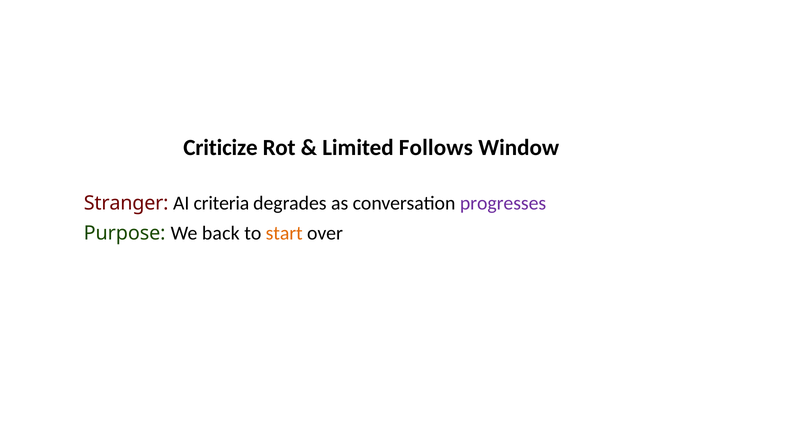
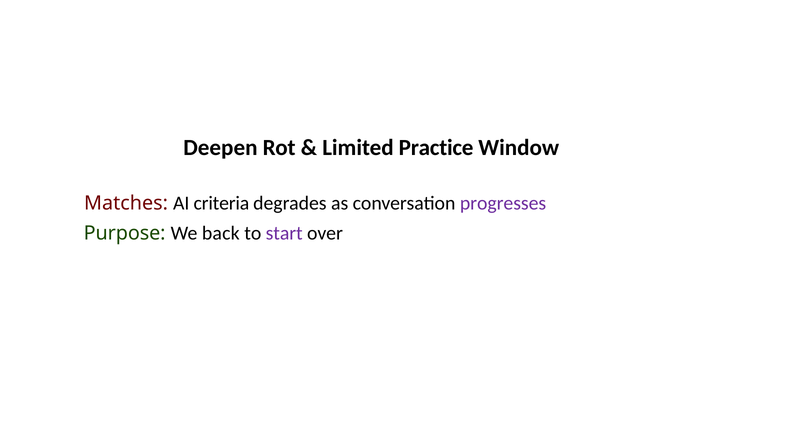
Criticize: Criticize -> Deepen
Follows: Follows -> Practice
Stranger: Stranger -> Matches
start colour: orange -> purple
